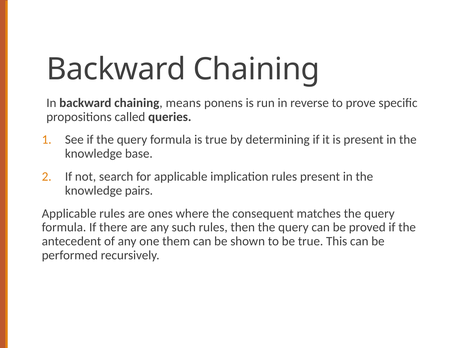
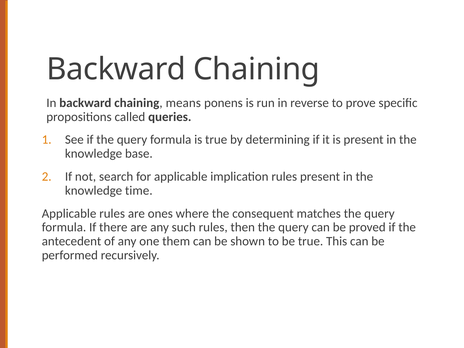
pairs: pairs -> time
